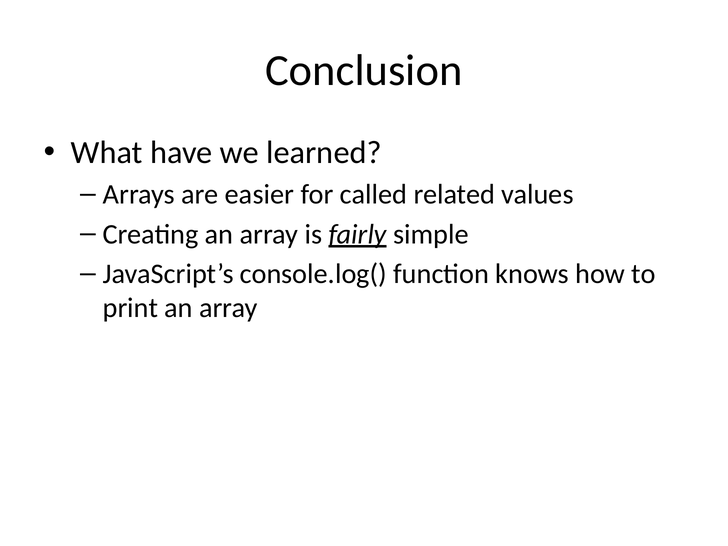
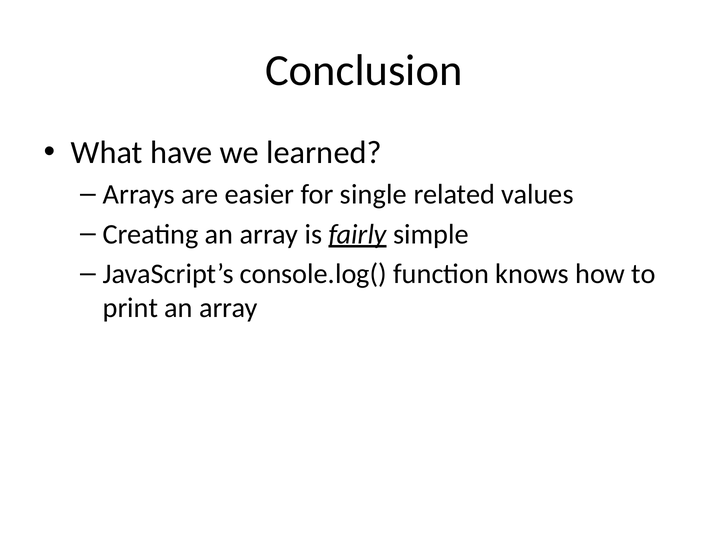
called: called -> single
